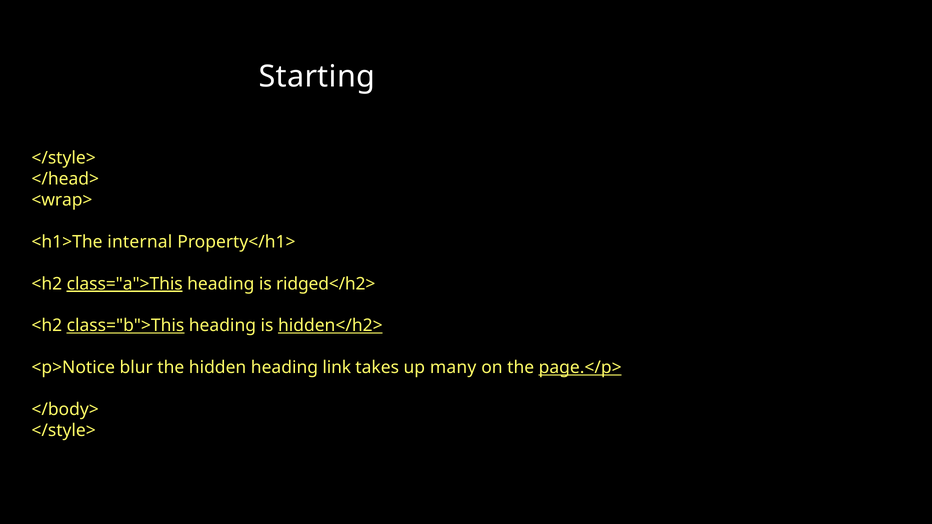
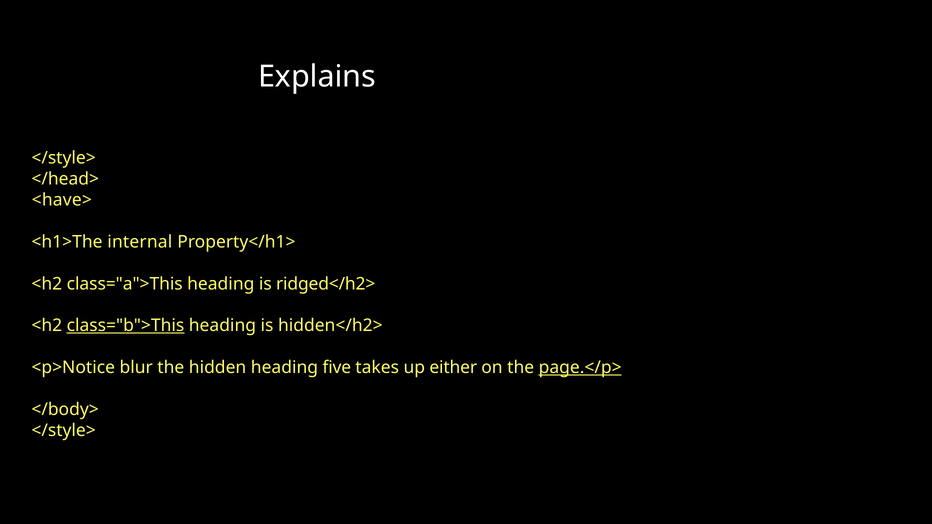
Starting: Starting -> Explains
<wrap>: <wrap> -> <have>
class="a">This underline: present -> none
hidden</h2> underline: present -> none
link: link -> five
many: many -> either
